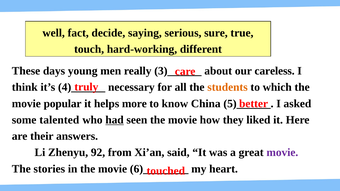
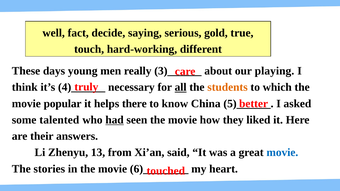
sure: sure -> gold
careless: careless -> playing
all underline: none -> present
more: more -> there
92: 92 -> 13
movie at (282, 153) colour: purple -> blue
